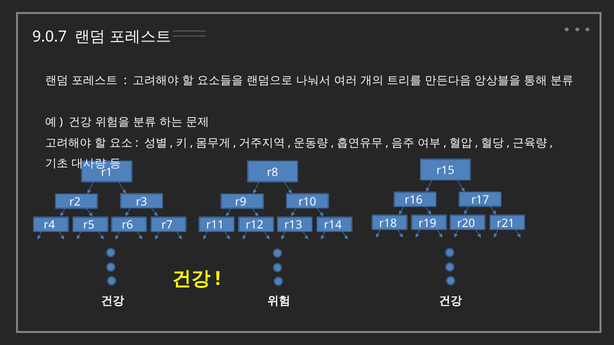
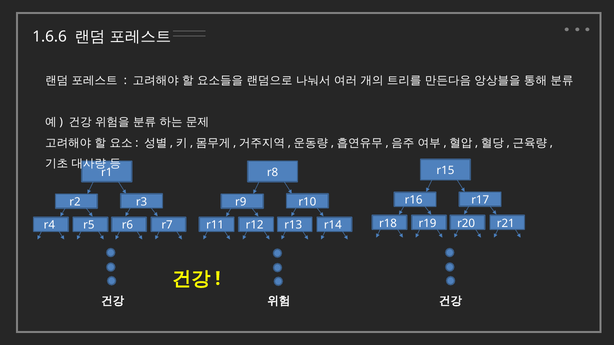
9.0.7: 9.0.7 -> 1.6.6
